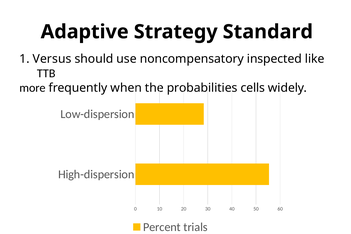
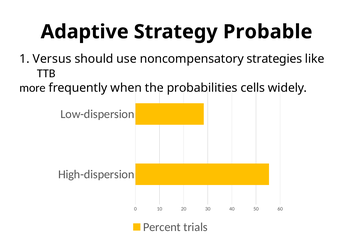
Standard: Standard -> Probable
inspected: inspected -> strategies
